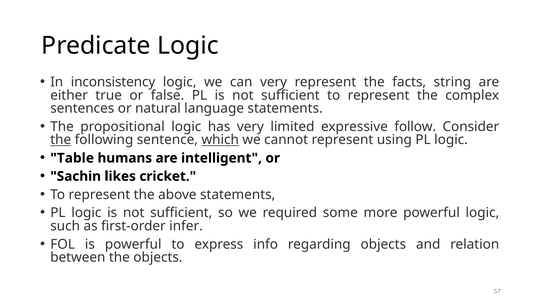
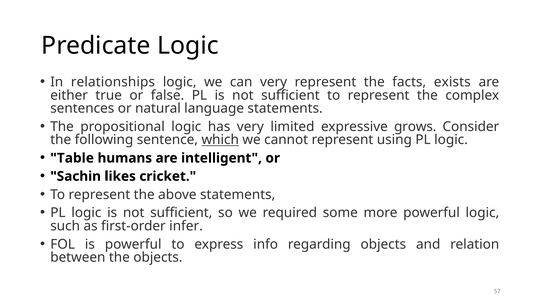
inconsistency: inconsistency -> relationships
string: string -> exists
follow: follow -> grows
the at (61, 140) underline: present -> none
